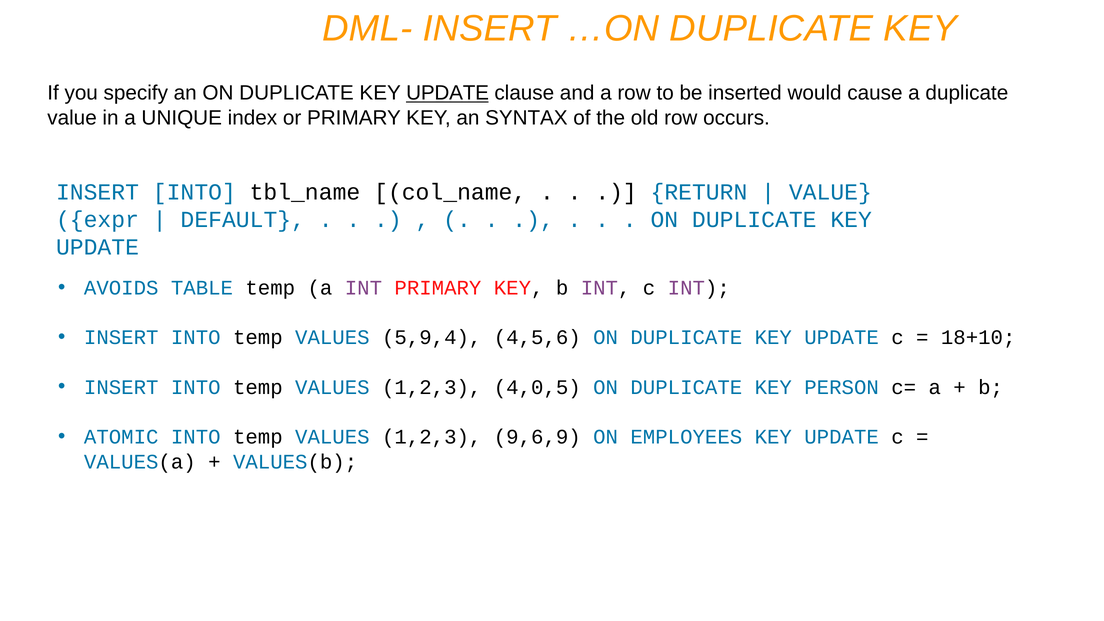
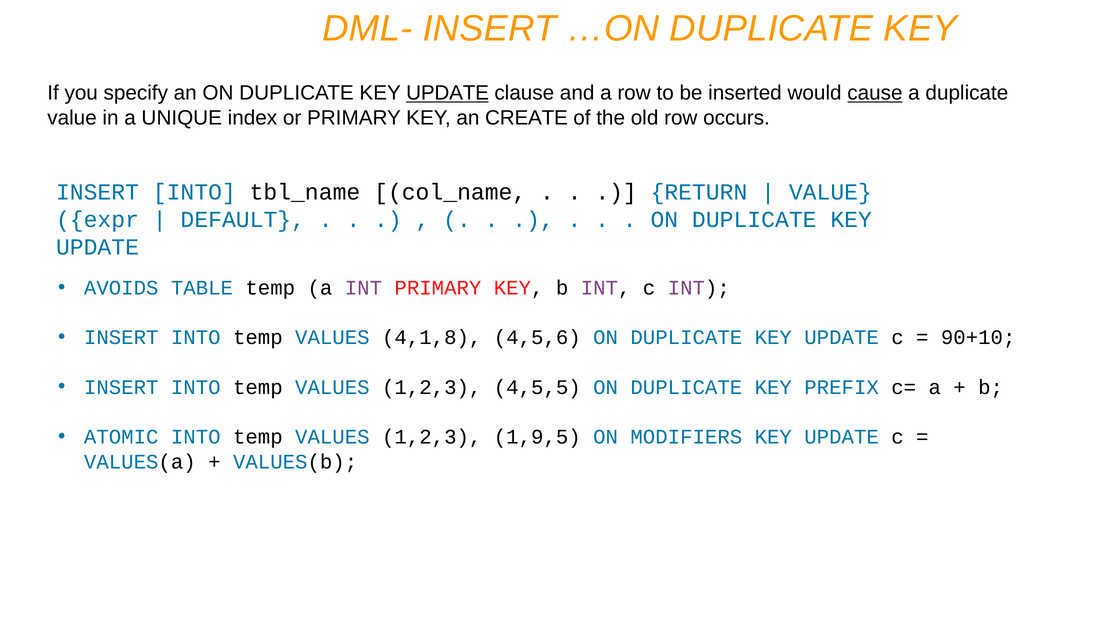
cause underline: none -> present
SYNTAX: SYNTAX -> CREATE
5,9,4: 5,9,4 -> 4,1,8
18+10: 18+10 -> 90+10
4,0,5: 4,0,5 -> 4,5,5
PERSON: PERSON -> PREFIX
9,6,9: 9,6,9 -> 1,9,5
EMPLOYEES: EMPLOYEES -> MODIFIERS
